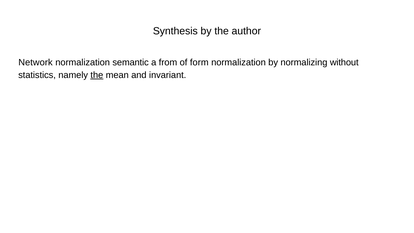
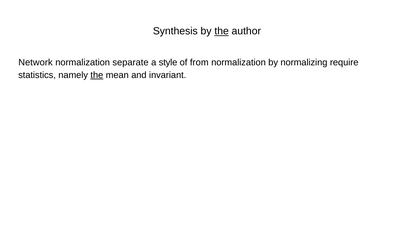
the at (222, 31) underline: none -> present
semantic: semantic -> separate
from: from -> style
form: form -> from
without: without -> require
